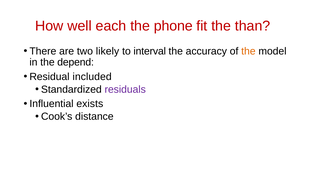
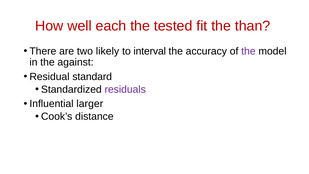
phone: phone -> tested
the at (248, 51) colour: orange -> purple
depend: depend -> against
included: included -> standard
exists: exists -> larger
